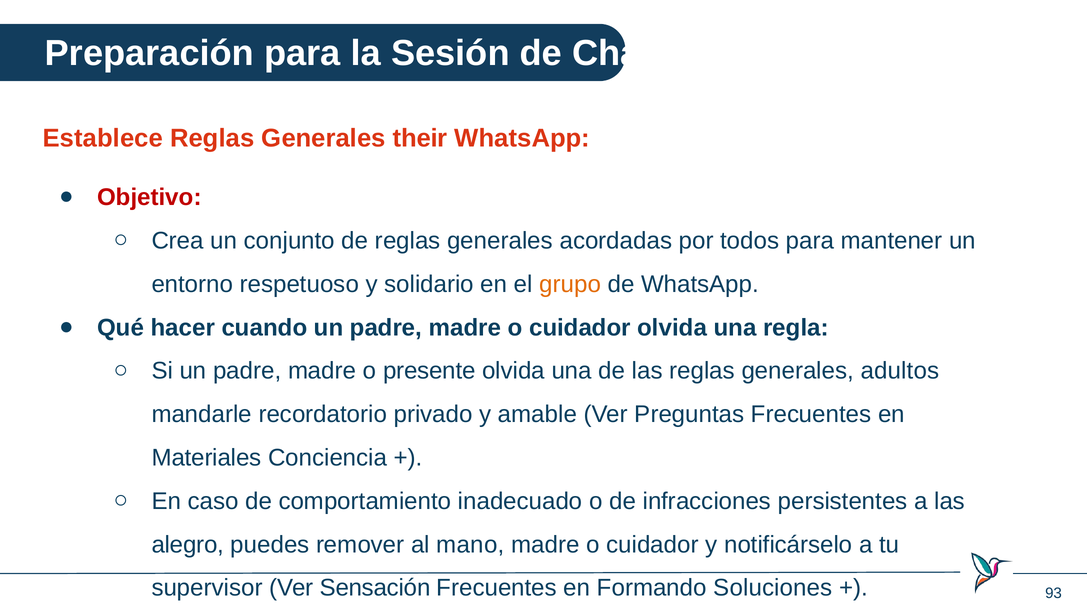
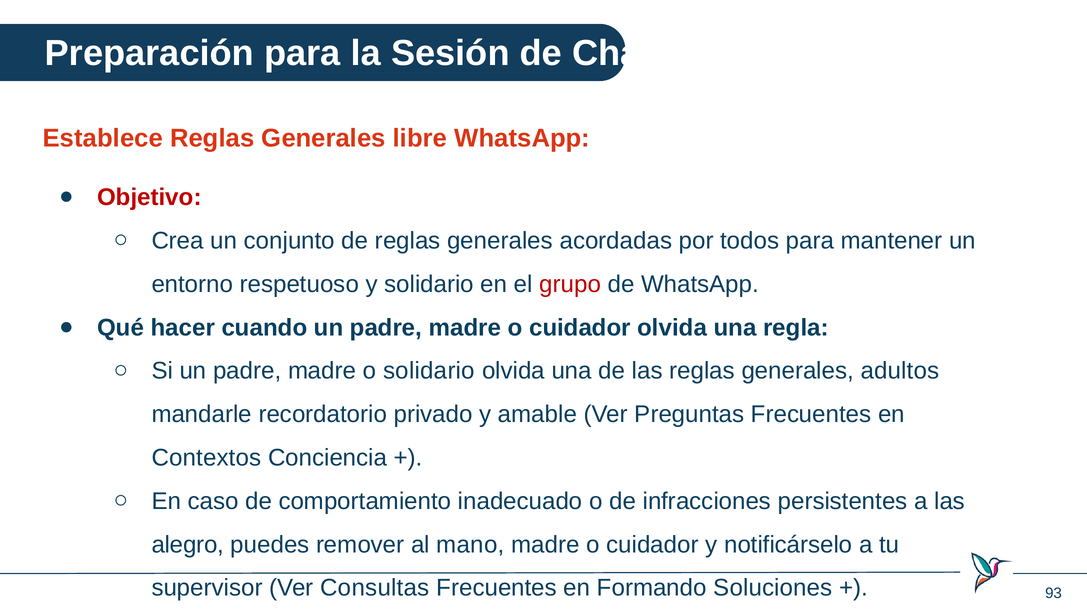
their: their -> libre
grupo colour: orange -> red
o presente: presente -> solidario
Materiales: Materiales -> Contextos
Sensación: Sensación -> Consultas
